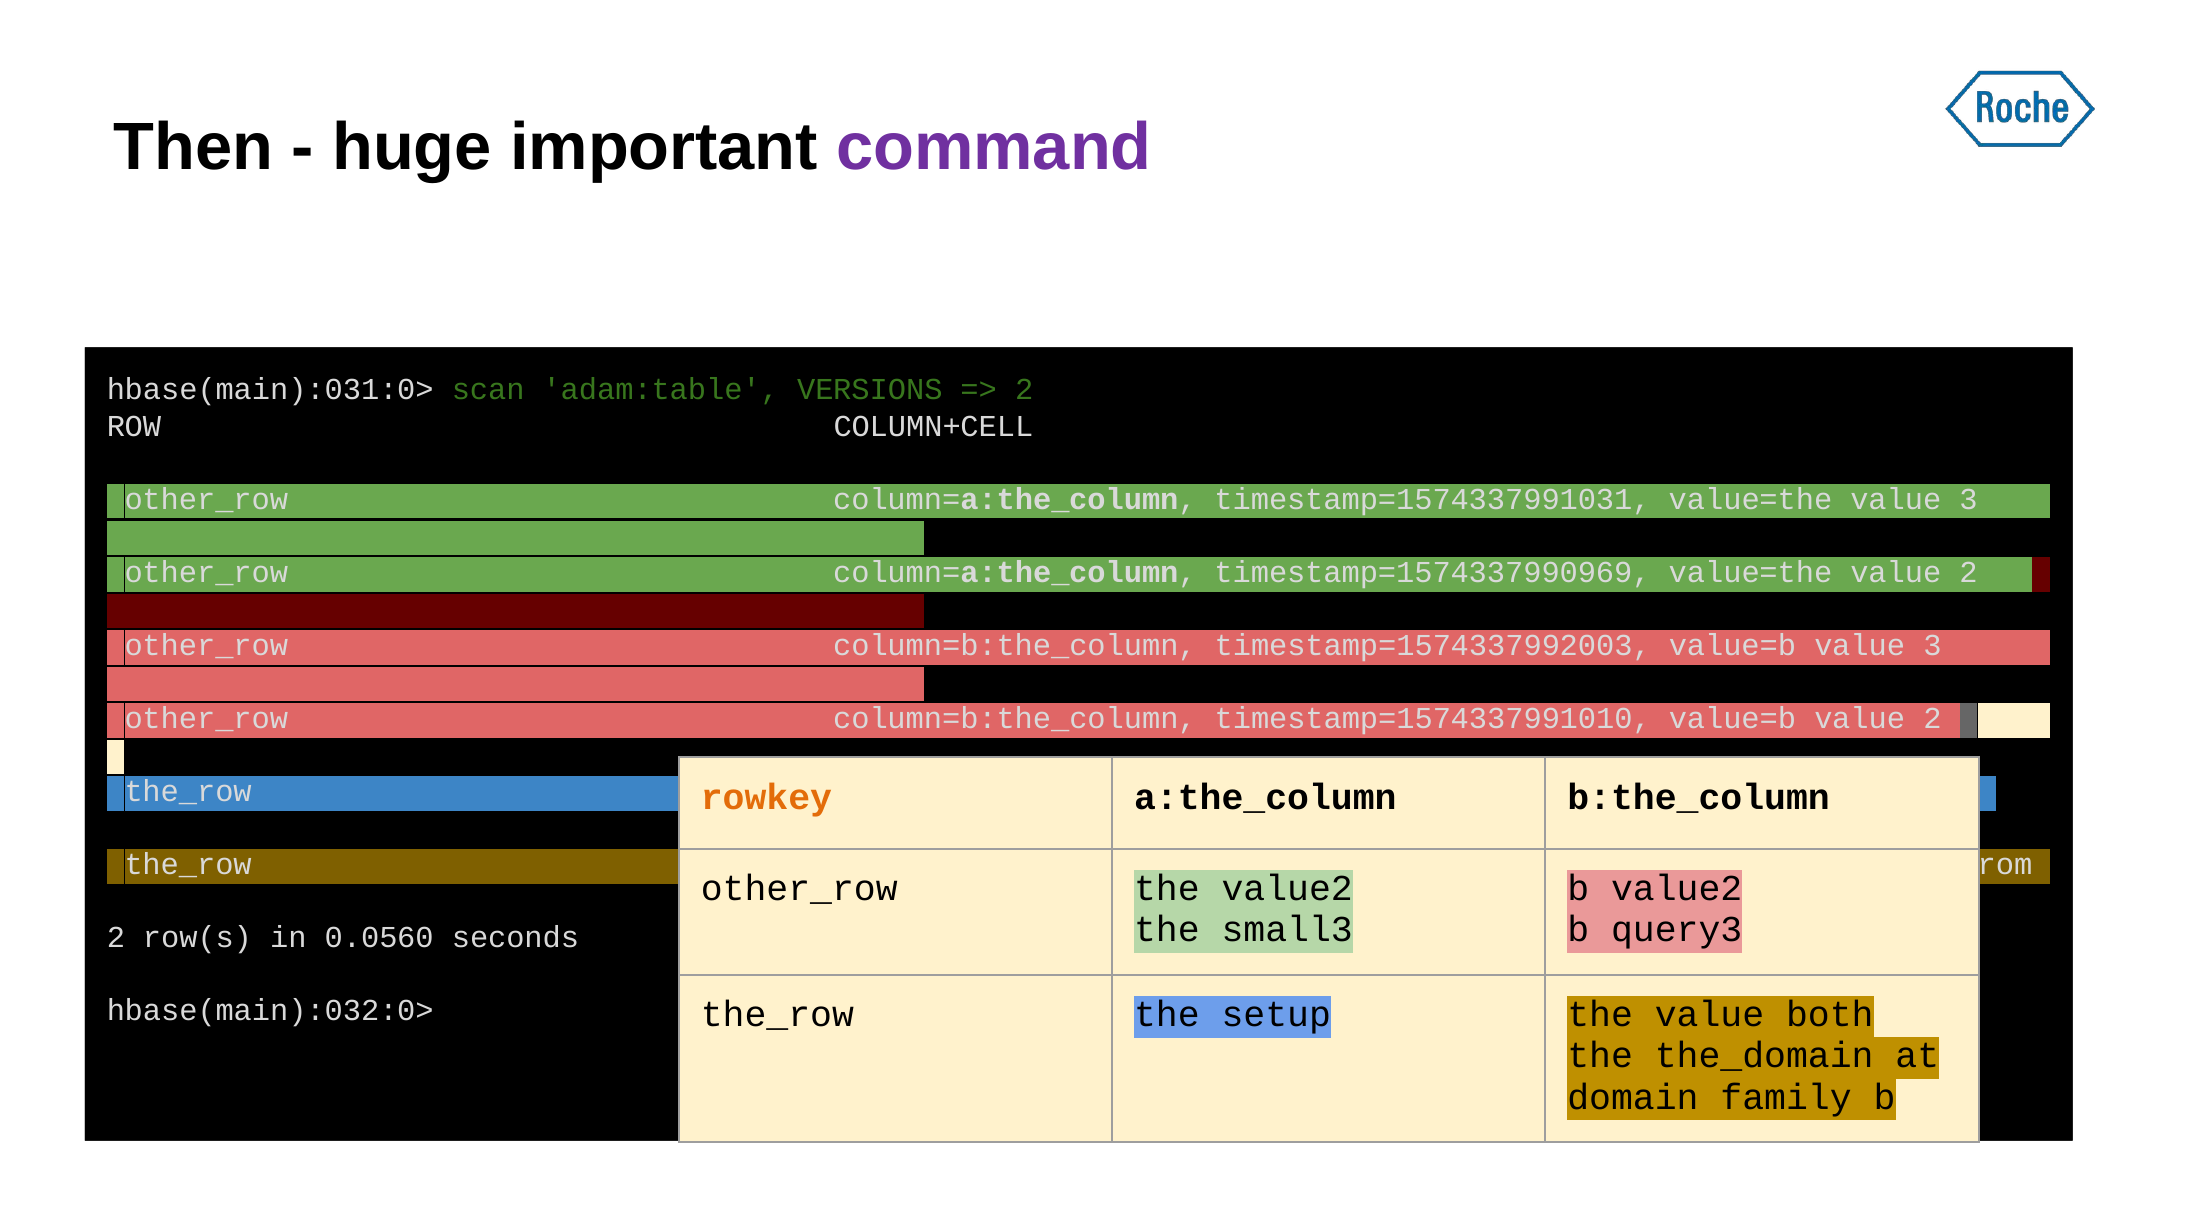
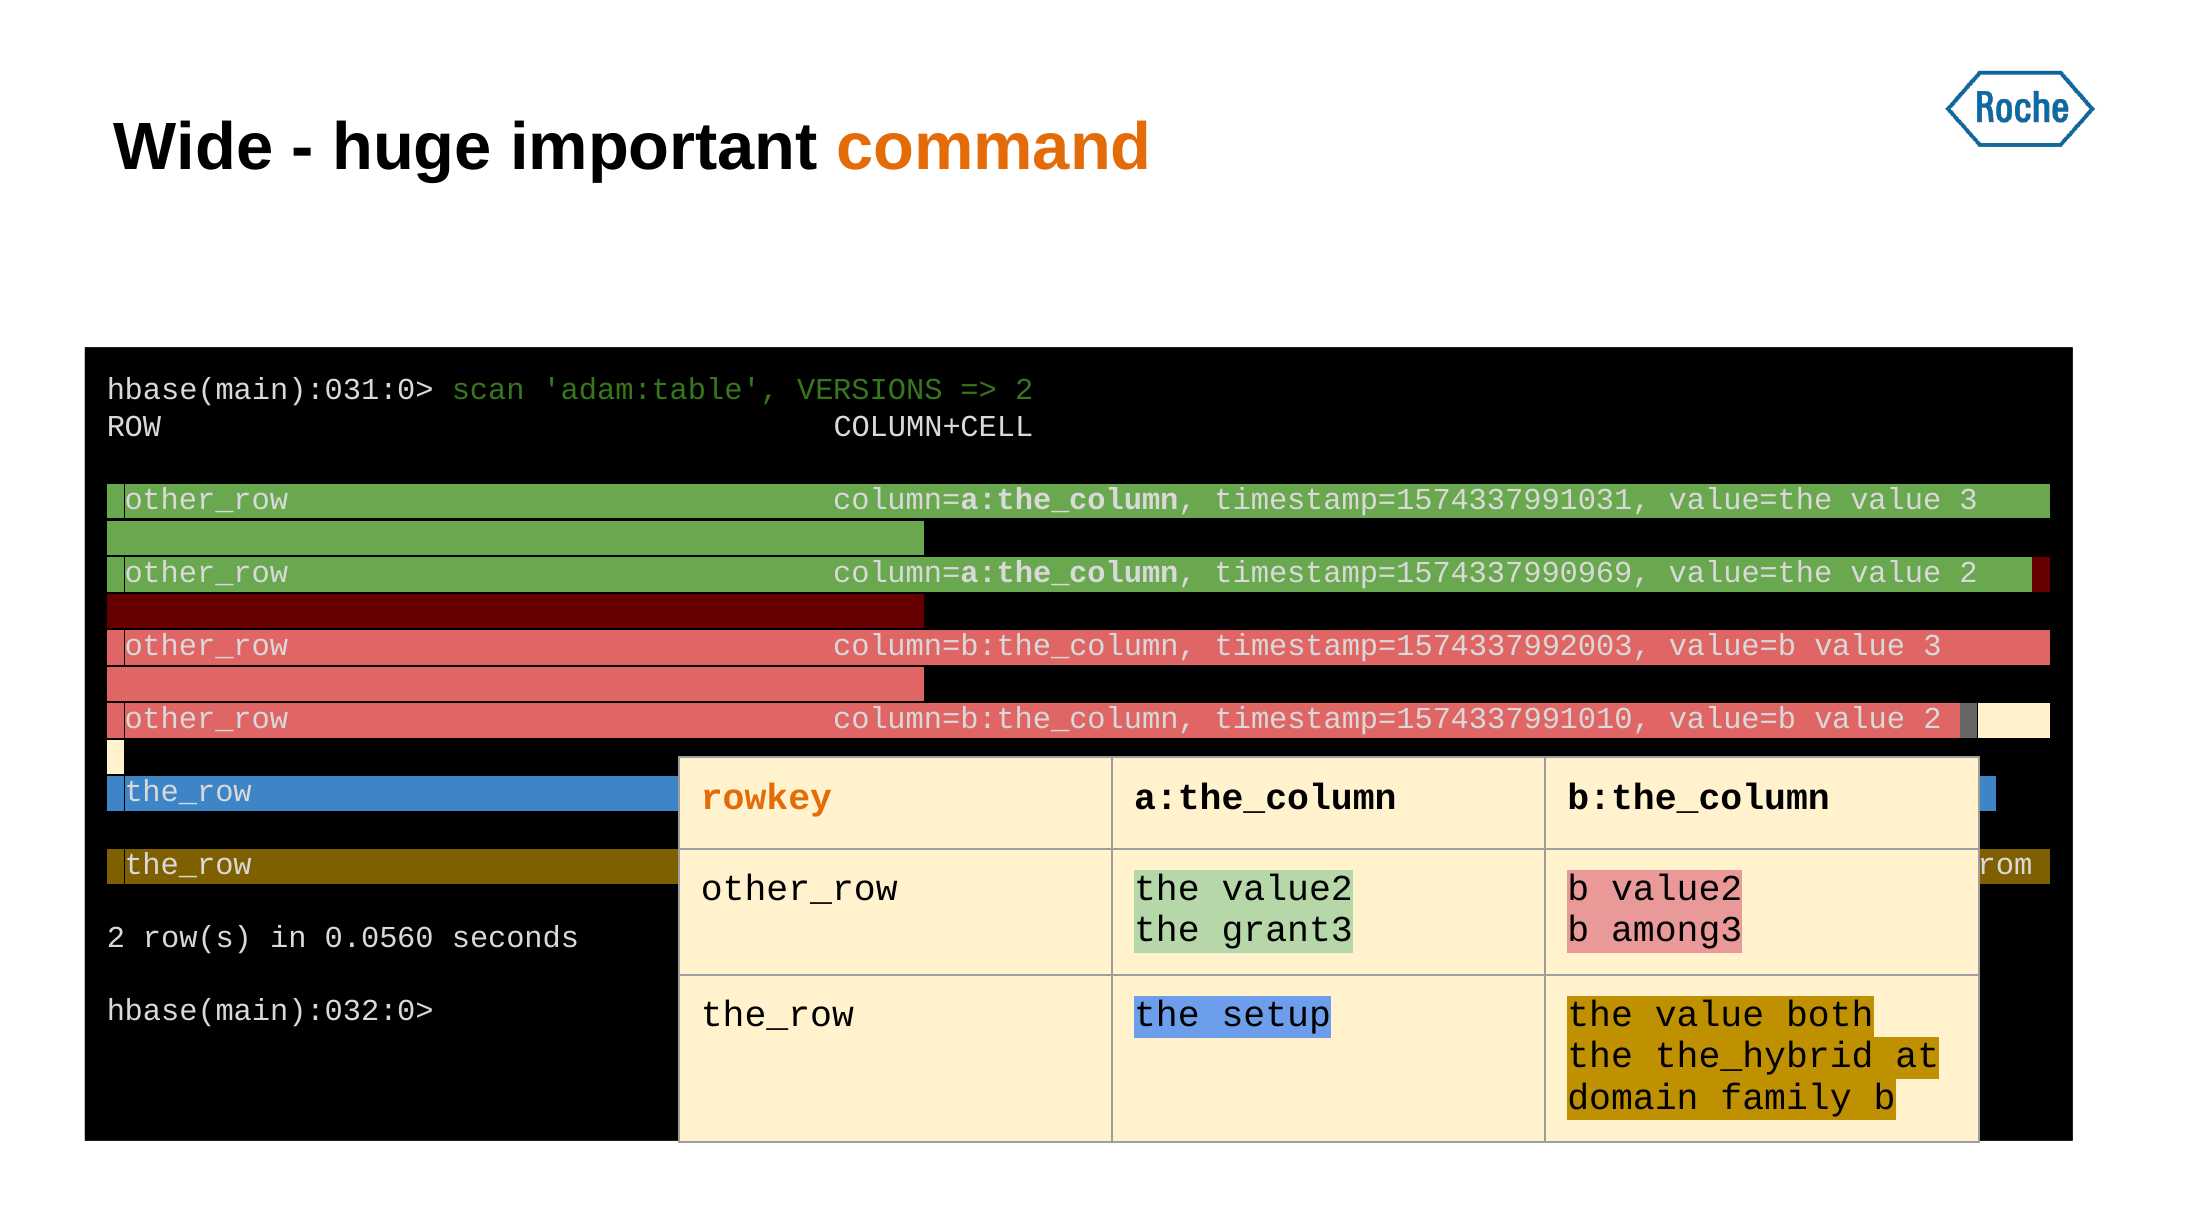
Then: Then -> Wide
command colour: purple -> orange
small3: small3 -> grant3
query3: query3 -> among3
the_domain: the_domain -> the_hybrid
